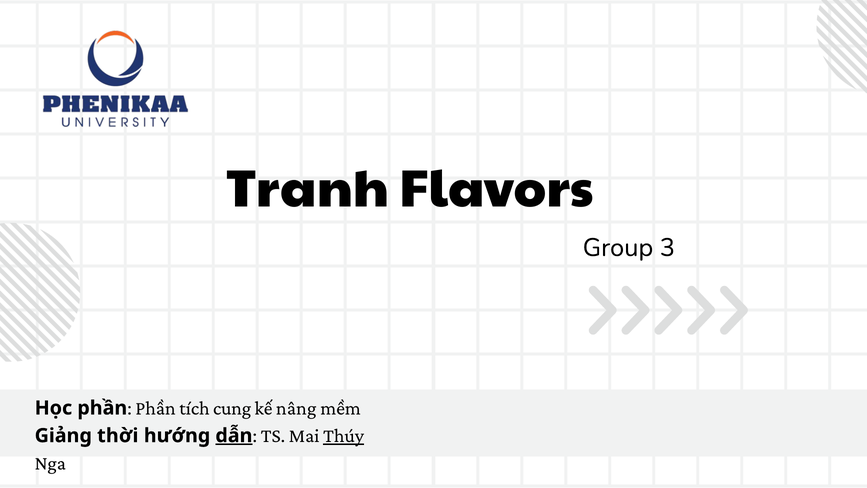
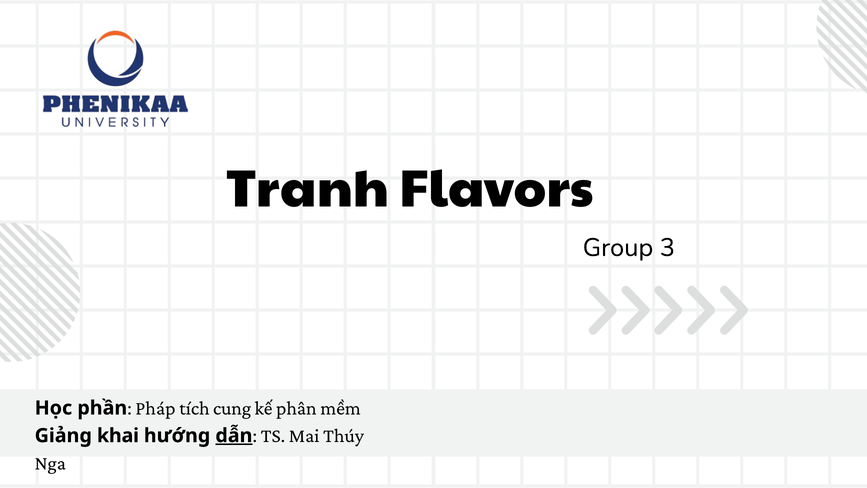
Phần at (156, 408): Phần -> Pháp
nâng: nâng -> phân
thời: thời -> khai
Thúy underline: present -> none
